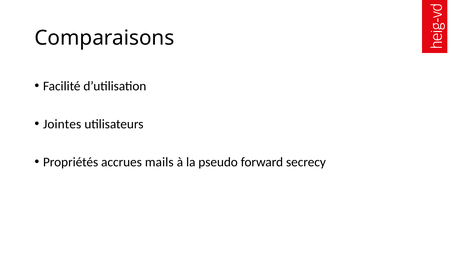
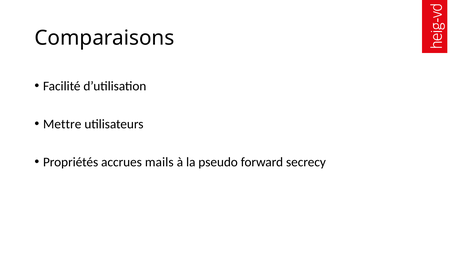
Jointes: Jointes -> Mettre
